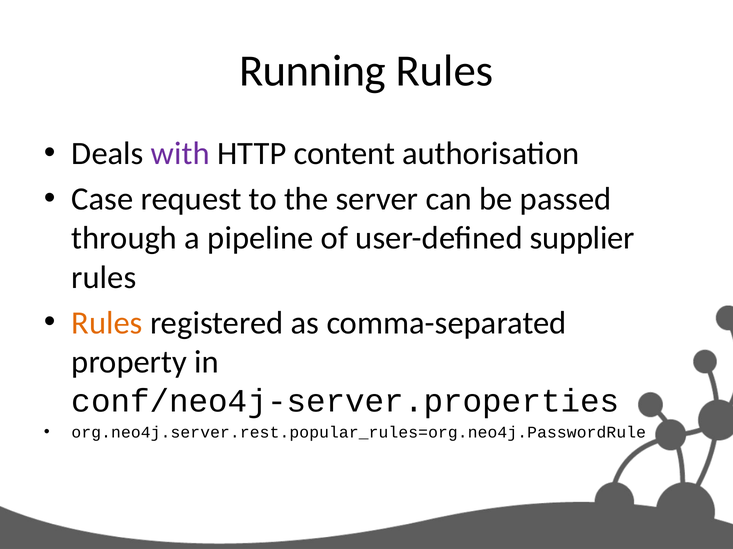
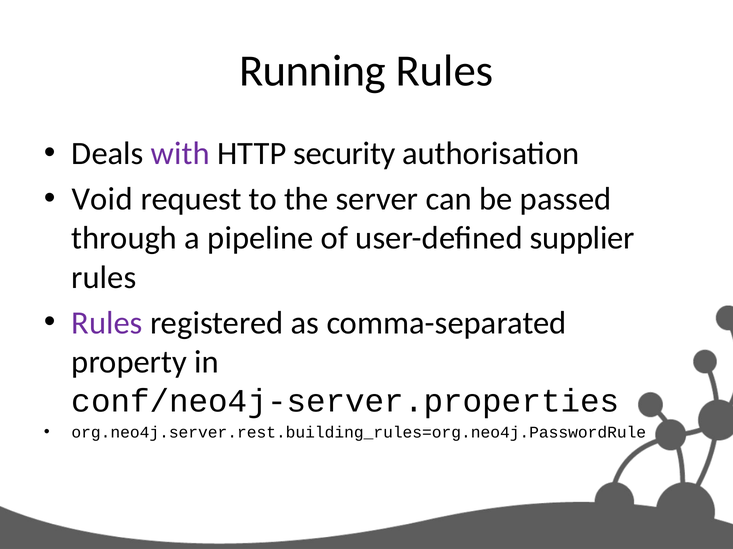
content: content -> security
Case: Case -> Void
Rules at (107, 323) colour: orange -> purple
org.neo4j.server.rest.popular_rules=org.neo4j.PasswordRule: org.neo4j.server.rest.popular_rules=org.neo4j.PasswordRule -> org.neo4j.server.rest.building_rules=org.neo4j.PasswordRule
